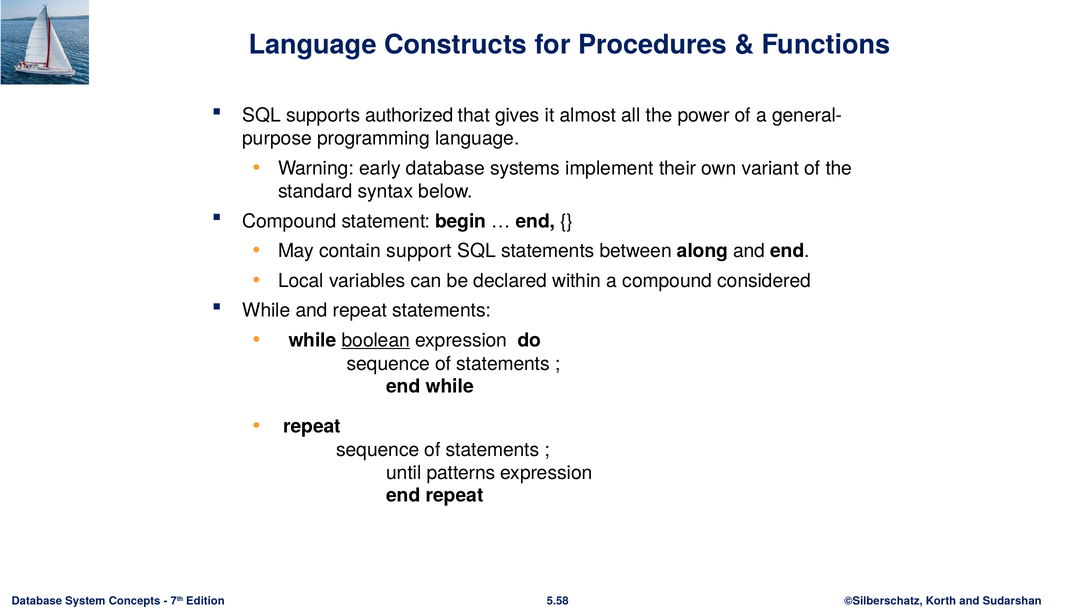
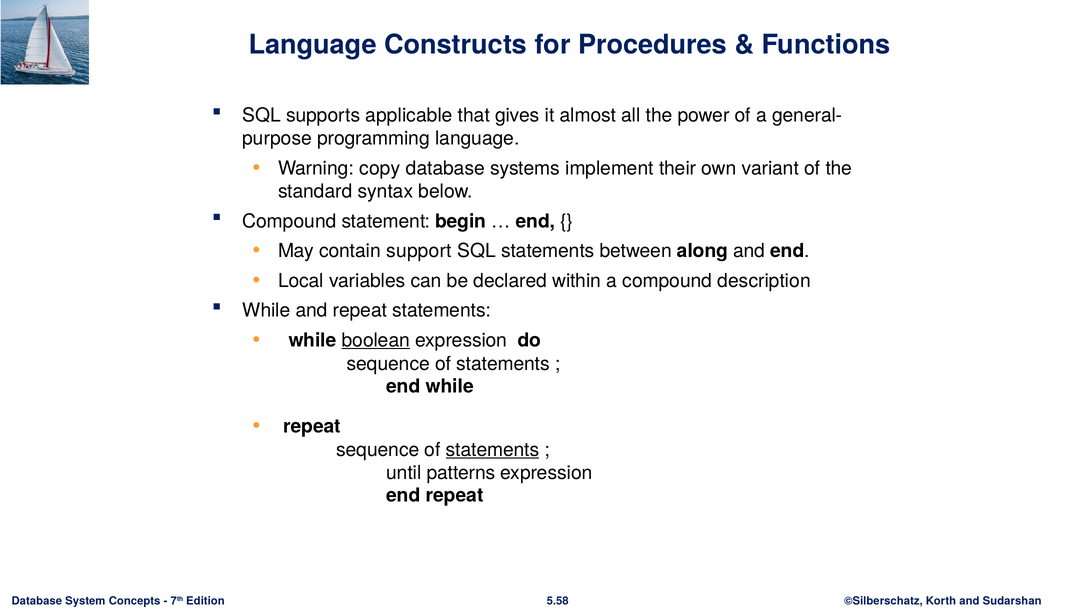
authorized: authorized -> applicable
early: early -> copy
considered: considered -> description
statements at (493, 450) underline: none -> present
